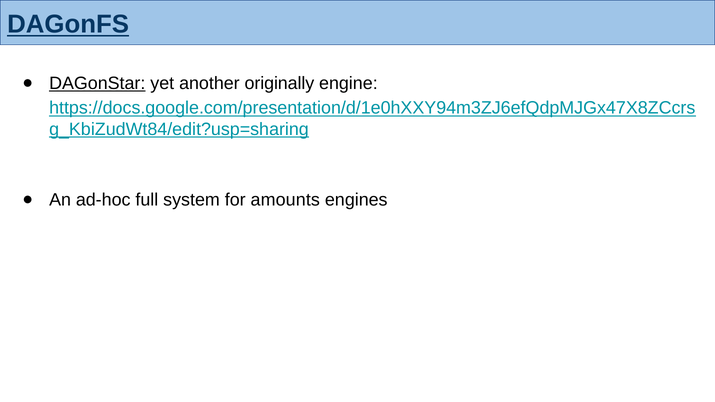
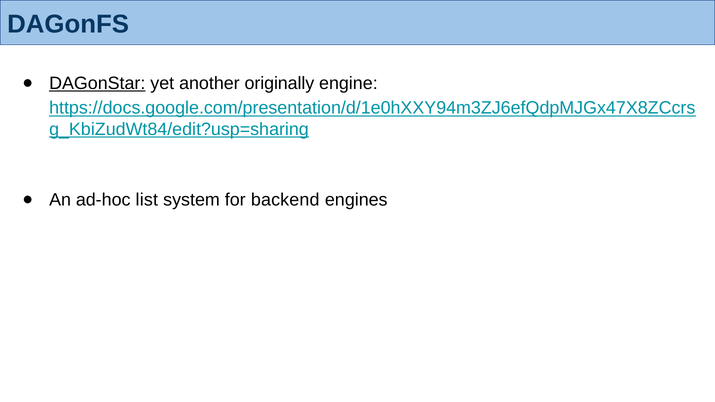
DAGonFS underline: present -> none
full: full -> list
amounts: amounts -> backend
